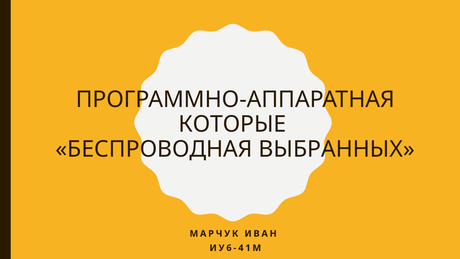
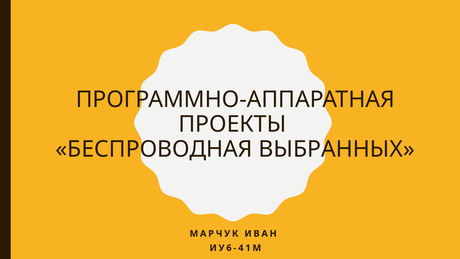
КОТОРЫЕ: КОТОРЫЕ -> ПРОЕКТЫ
